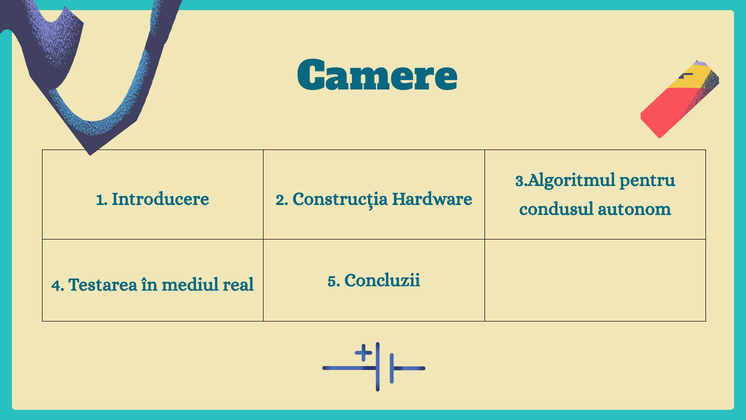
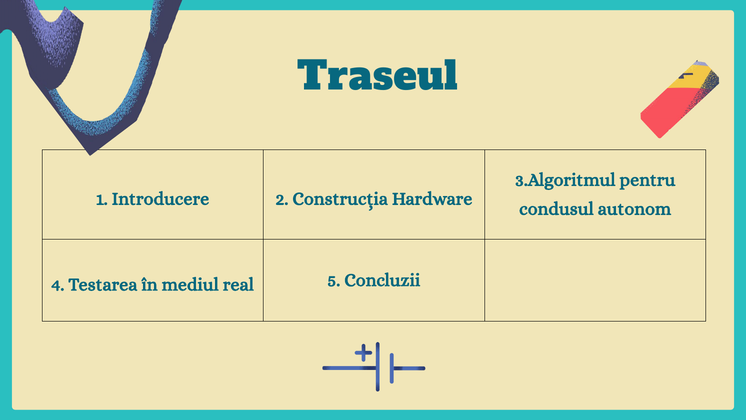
Camere: Camere -> Traseul
